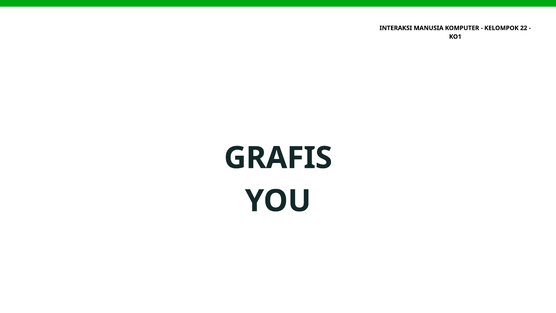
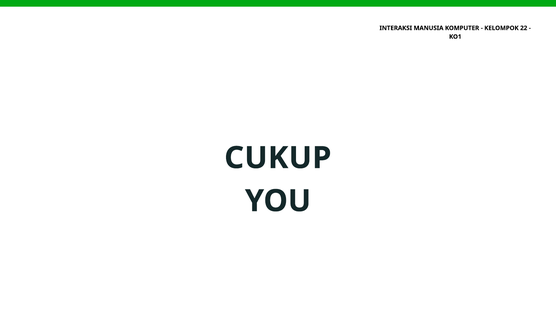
GRAFIS: GRAFIS -> CUKUP
